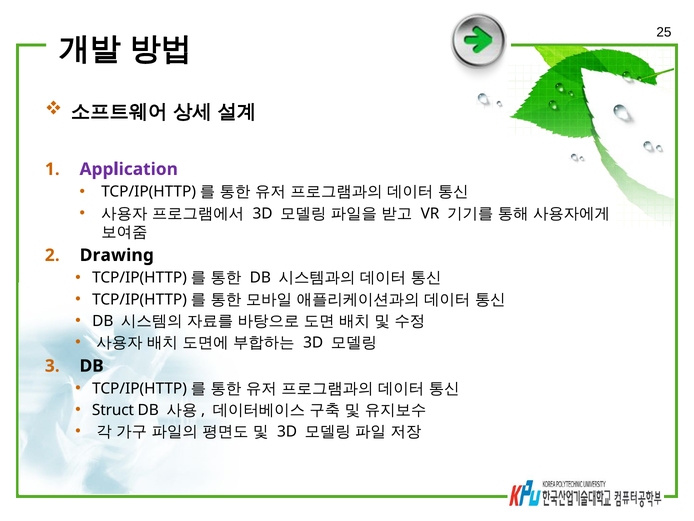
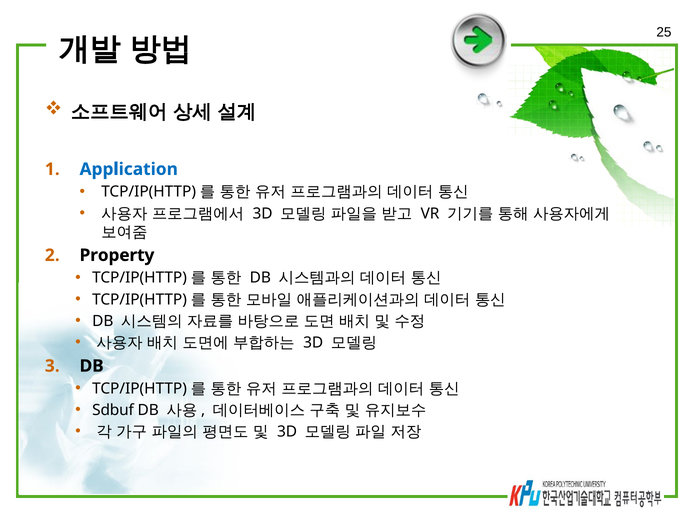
Application colour: purple -> blue
Drawing: Drawing -> Property
Struct: Struct -> Sdbuf
